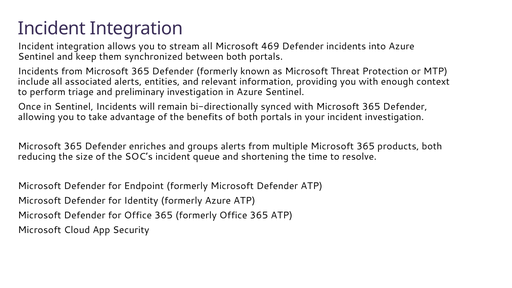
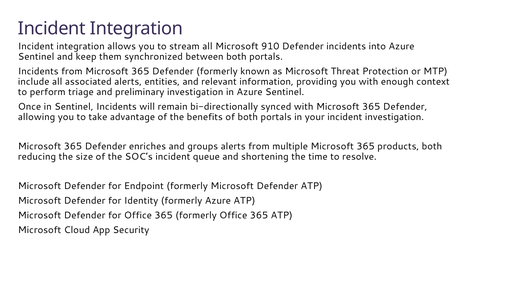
469: 469 -> 910
